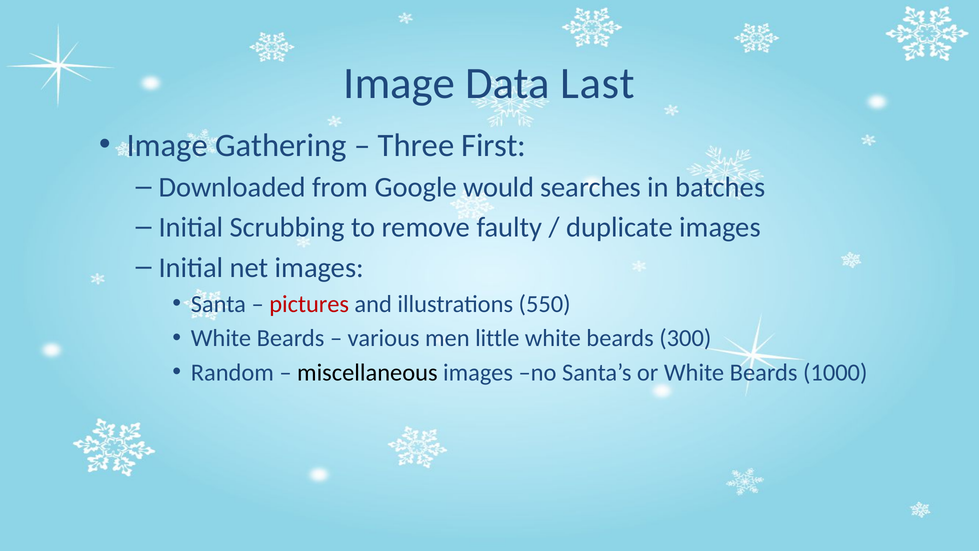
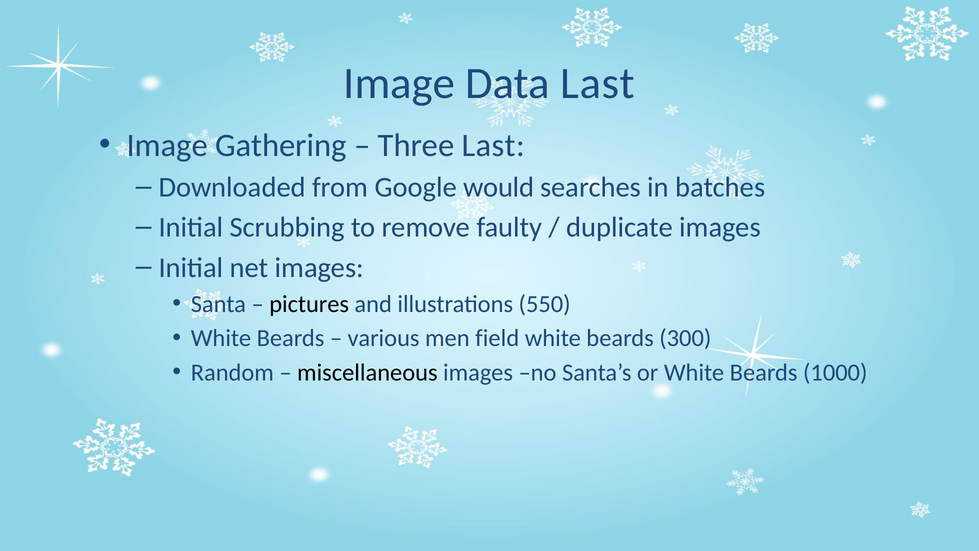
Three First: First -> Last
pictures colour: red -> black
little: little -> field
